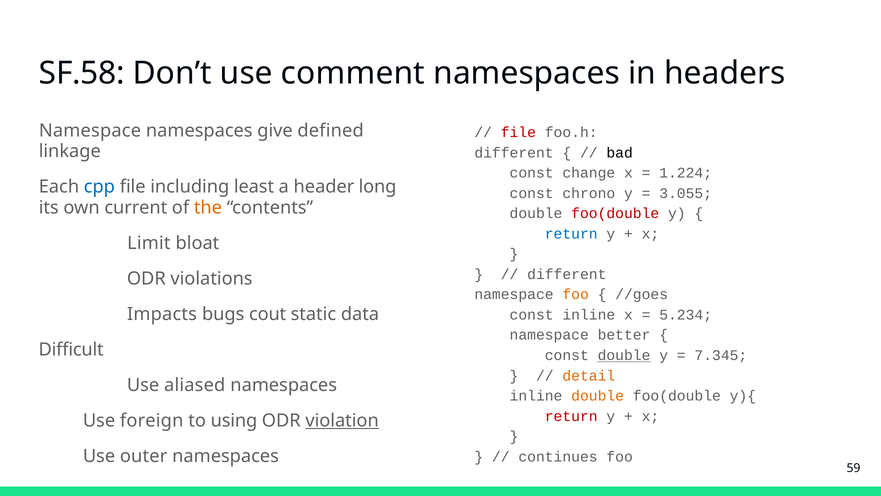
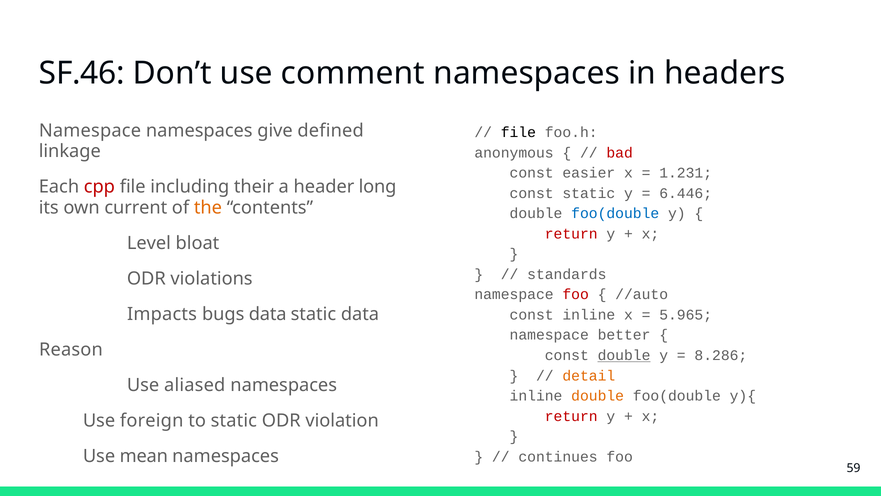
SF.58: SF.58 -> SF.46
file at (518, 132) colour: red -> black
different at (514, 153): different -> anonymous
bad colour: black -> red
change: change -> easier
1.224: 1.224 -> 1.231
cpp colour: blue -> red
least: least -> their
const chrono: chrono -> static
3.055: 3.055 -> 6.446
foo(double at (615, 213) colour: red -> blue
return at (571, 234) colour: blue -> red
Limit: Limit -> Level
different at (567, 274): different -> standards
foo at (576, 294) colour: orange -> red
//goes: //goes -> //auto
bugs cout: cout -> data
5.234: 5.234 -> 5.965
Difficult: Difficult -> Reason
7.345: 7.345 -> 8.286
to using: using -> static
violation underline: present -> none
outer: outer -> mean
